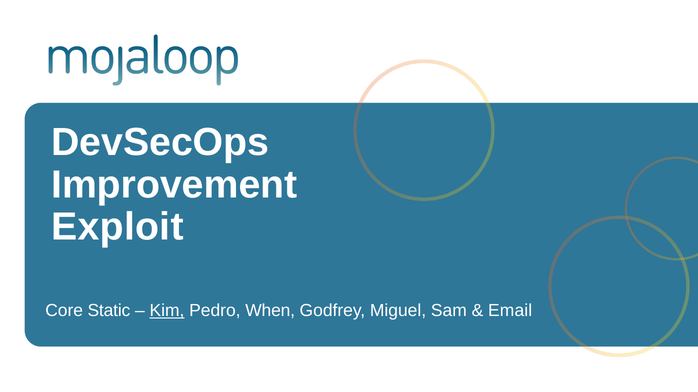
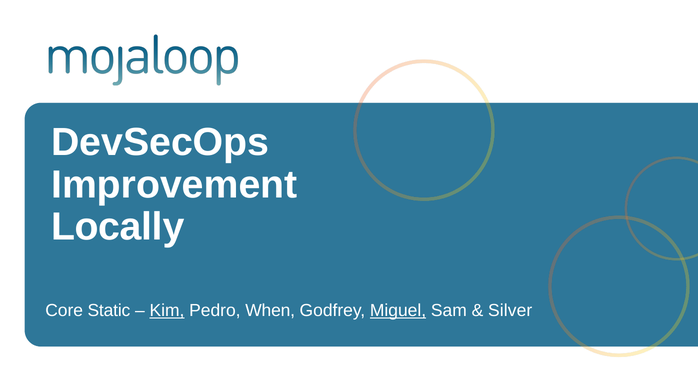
Exploit: Exploit -> Locally
Miguel underline: none -> present
Email: Email -> Silver
